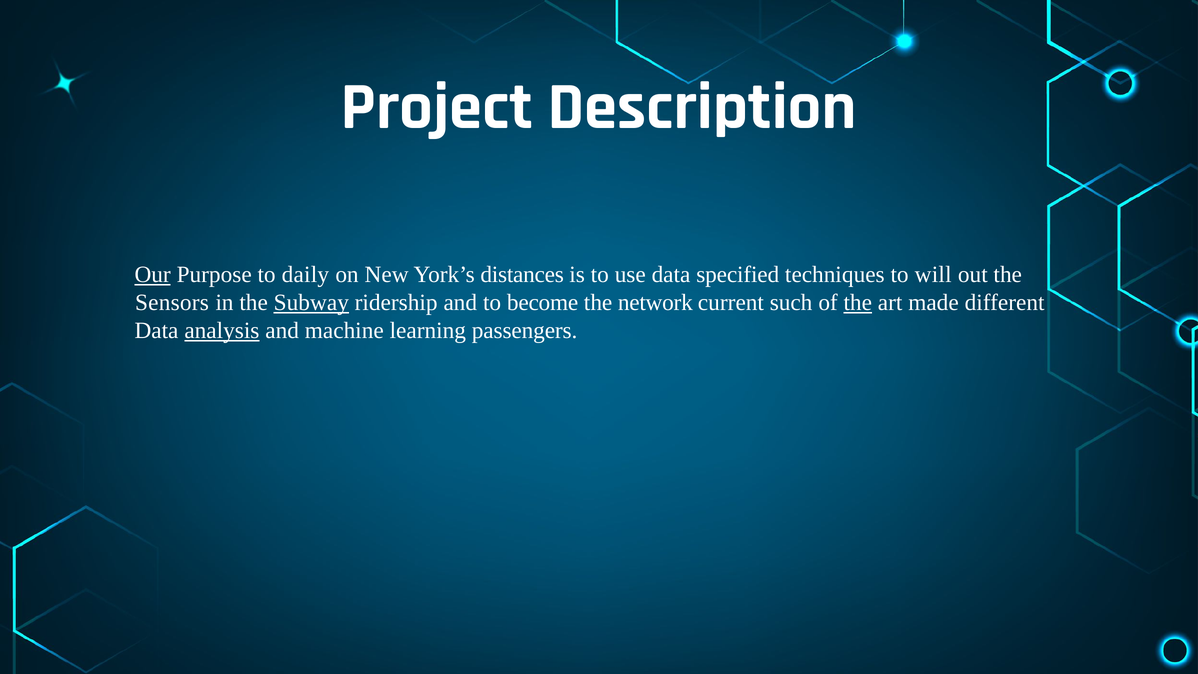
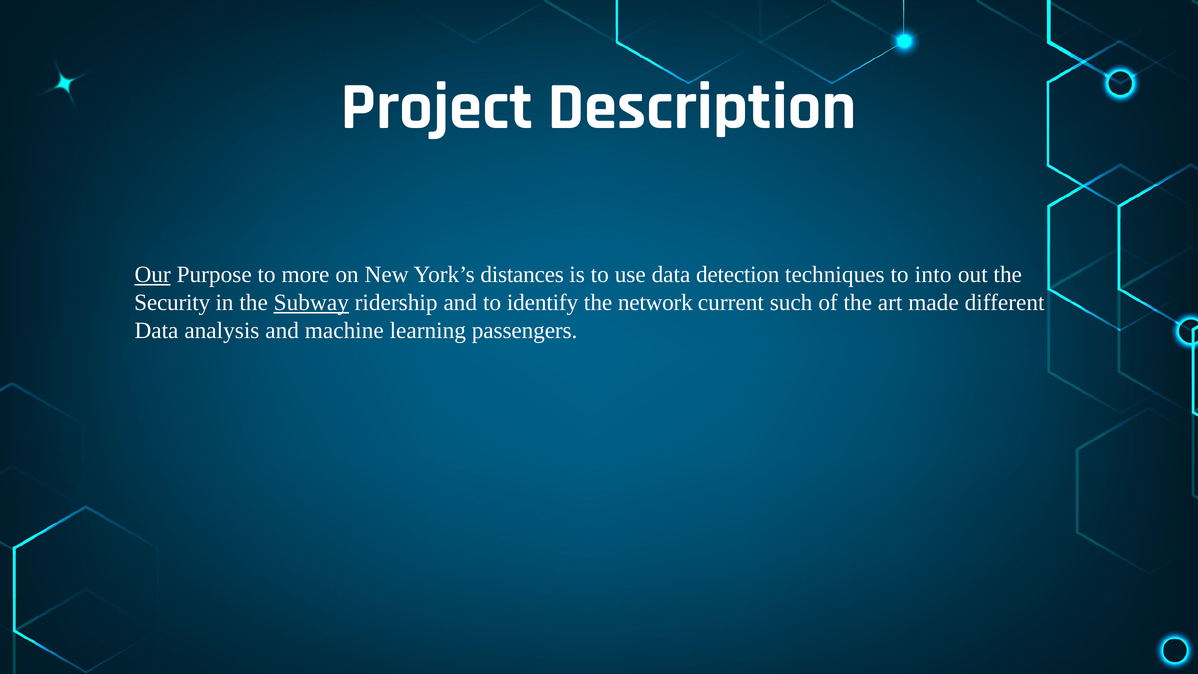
daily: daily -> more
specified: specified -> detection
will: will -> into
Sensors: Sensors -> Security
become: become -> identify
the at (858, 303) underline: present -> none
analysis underline: present -> none
